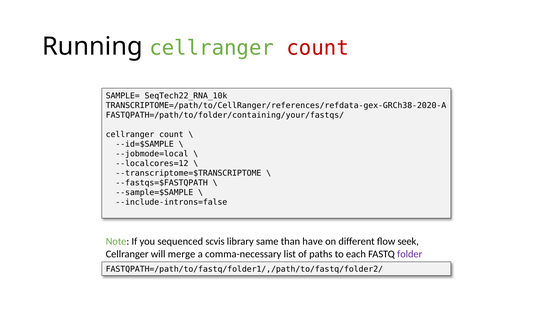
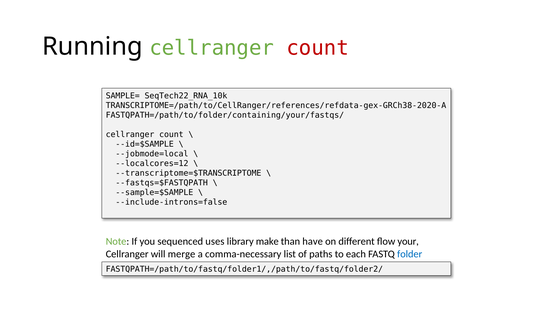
scvis: scvis -> uses
same: same -> make
seek: seek -> your
folder colour: purple -> blue
